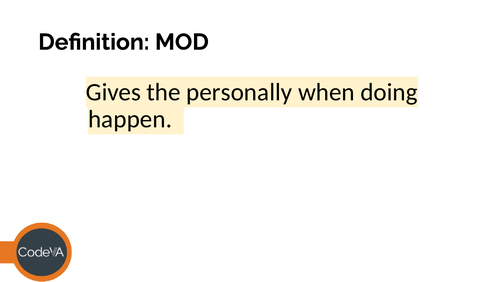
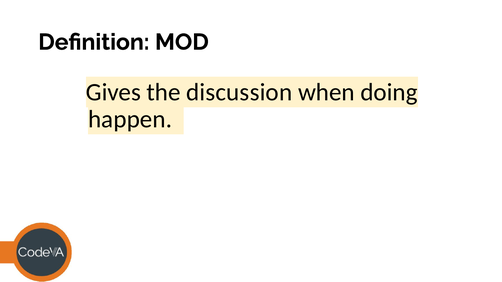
personally: personally -> discussion
